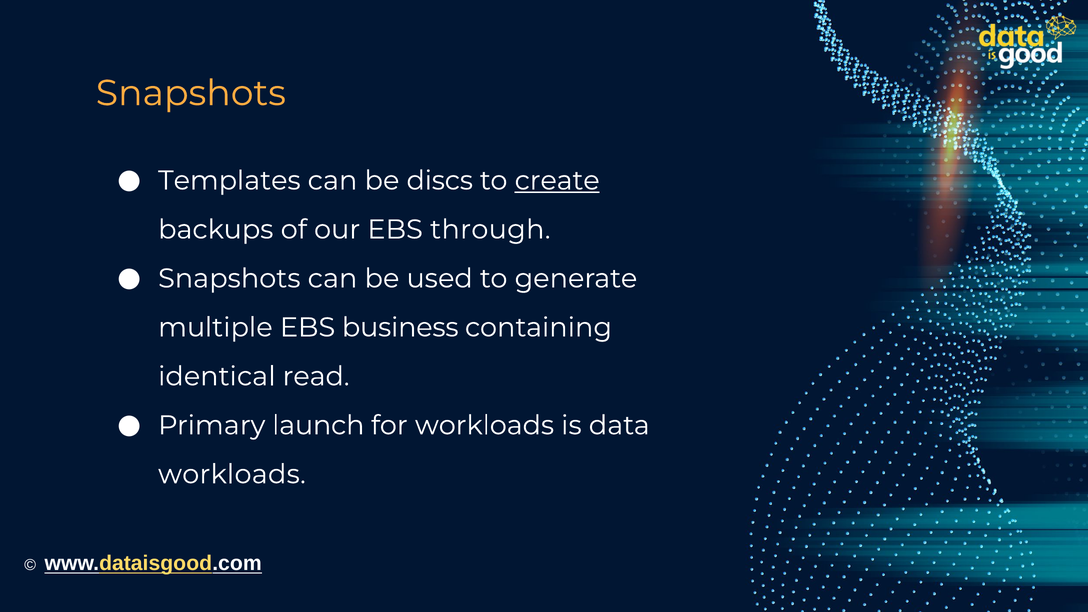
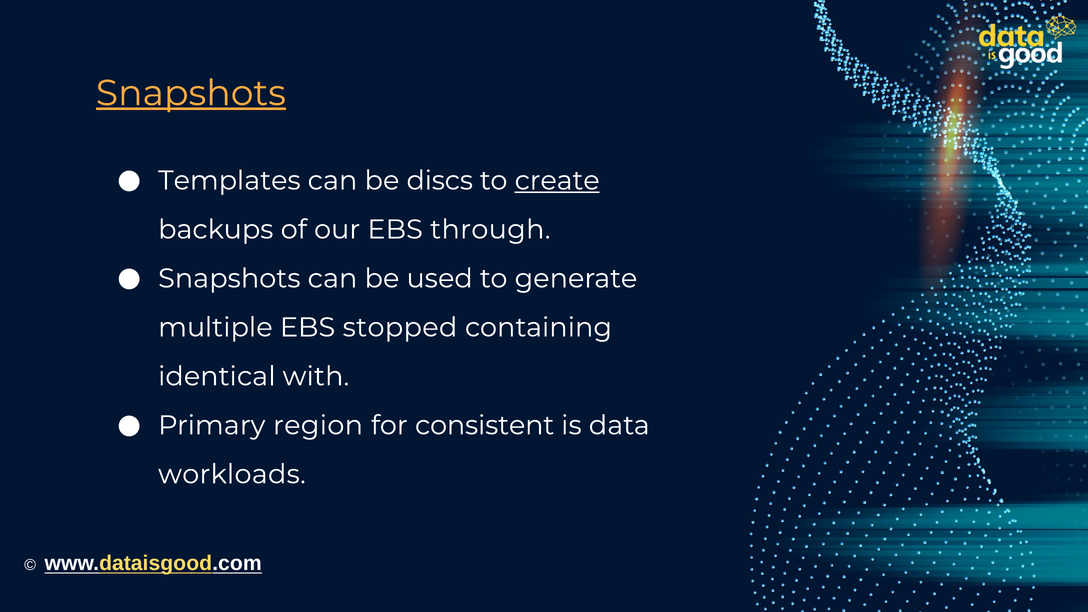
Snapshots at (191, 93) underline: none -> present
business: business -> stopped
read: read -> with
launch: launch -> region
for workloads: workloads -> consistent
